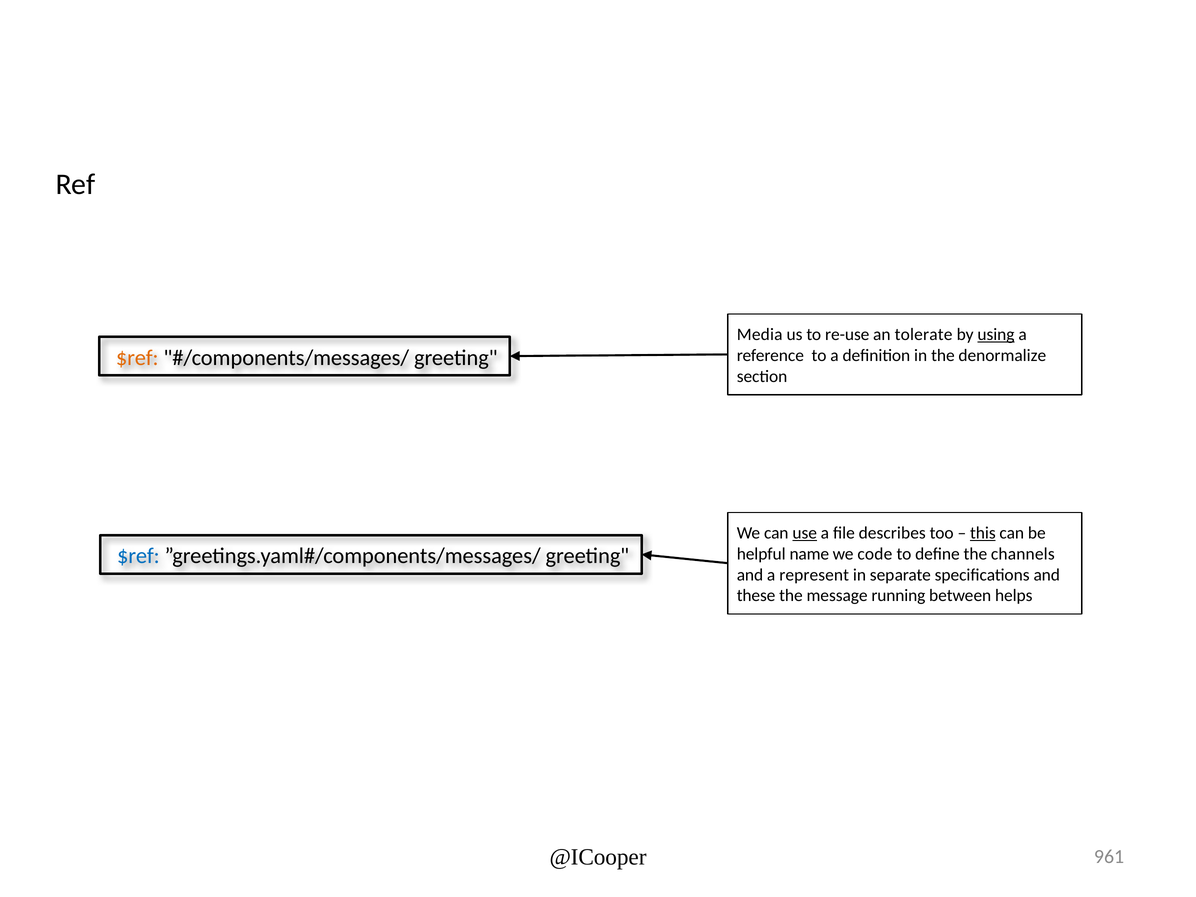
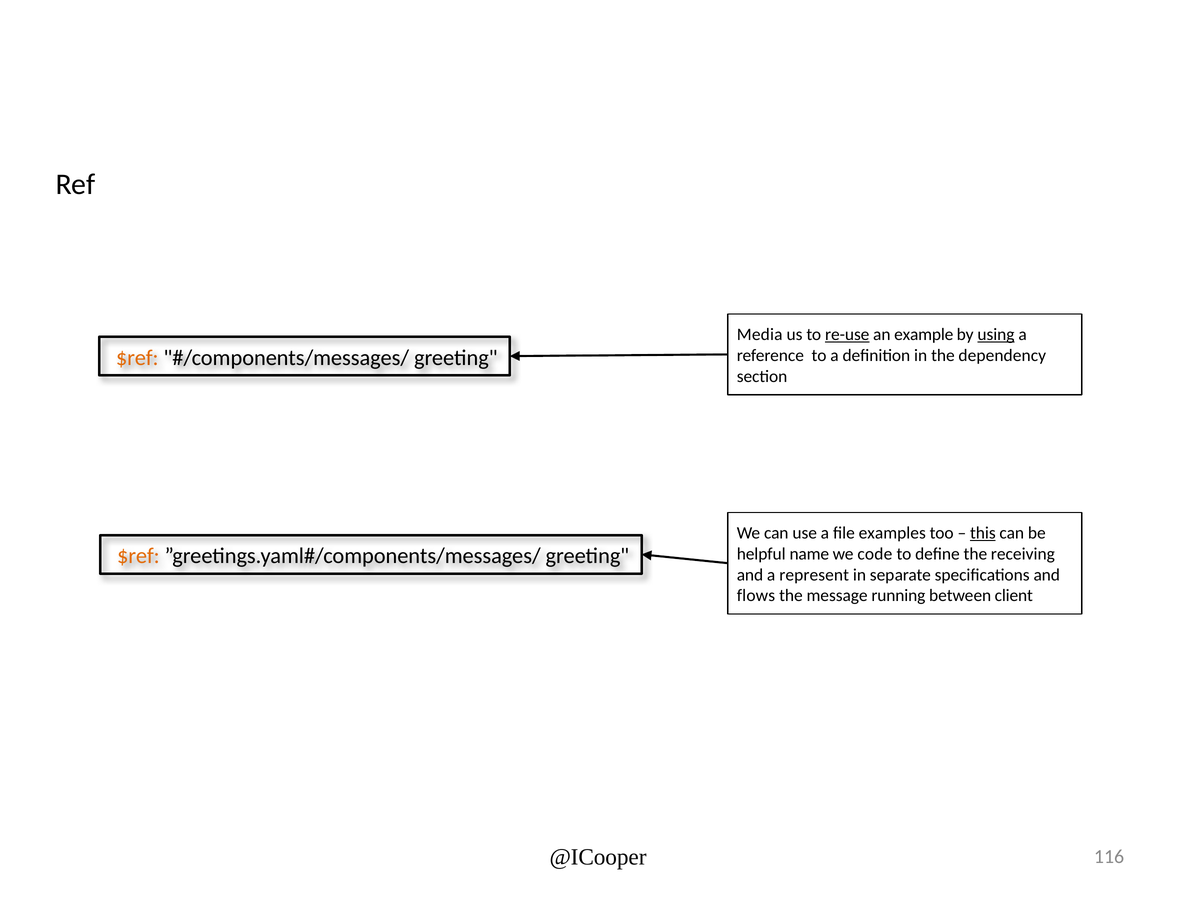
re-use underline: none -> present
tolerate: tolerate -> example
denormalize: denormalize -> dependency
use underline: present -> none
describes: describes -> examples
channels: channels -> receiving
$ref at (138, 556) colour: blue -> orange
these: these -> flows
helps: helps -> client
961: 961 -> 116
